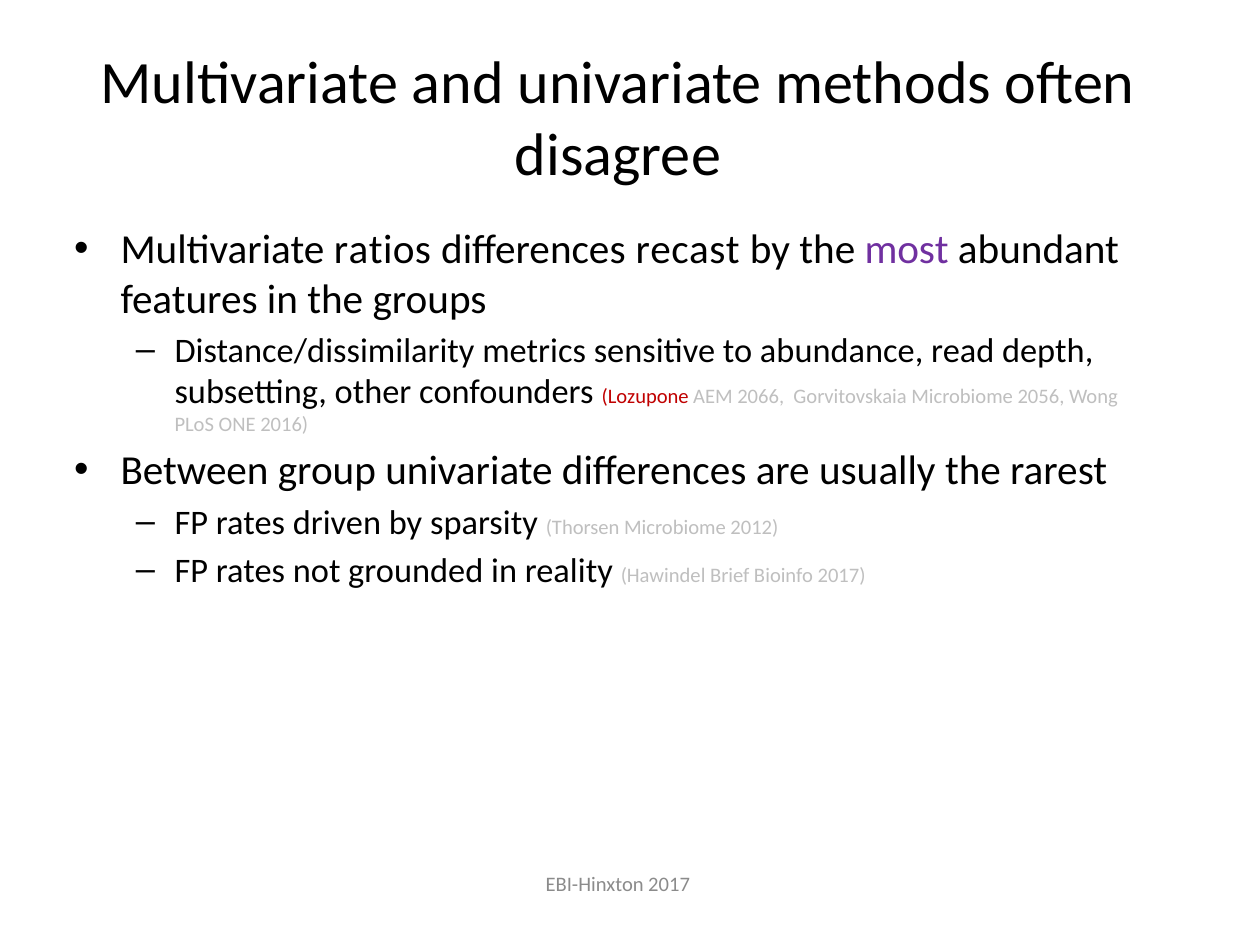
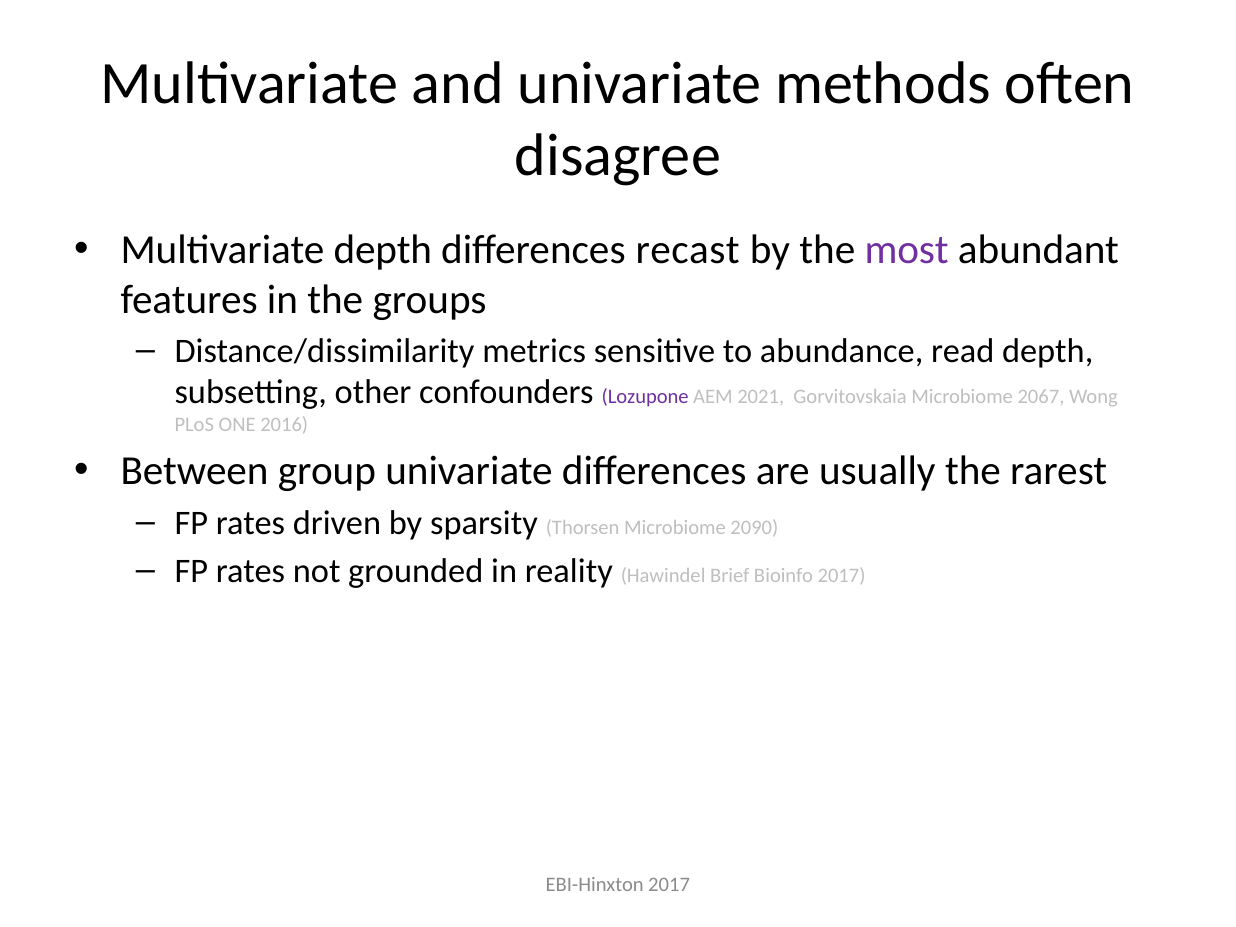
Multivariate ratios: ratios -> depth
Lozupone colour: red -> purple
2066: 2066 -> 2021
2056: 2056 -> 2067
2012: 2012 -> 2090
